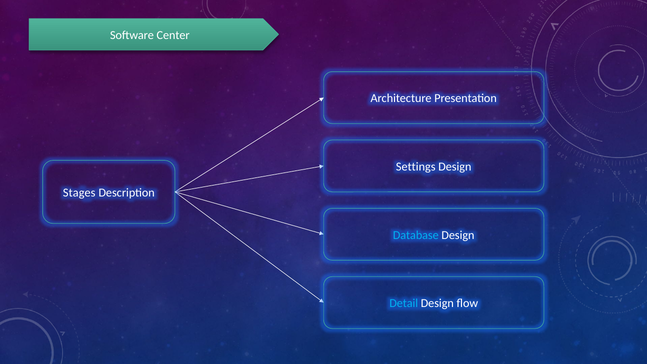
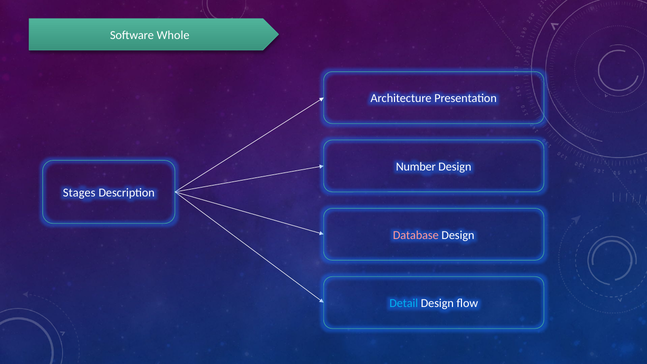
Center: Center -> Whole
Settings: Settings -> Number
Database colour: light blue -> pink
